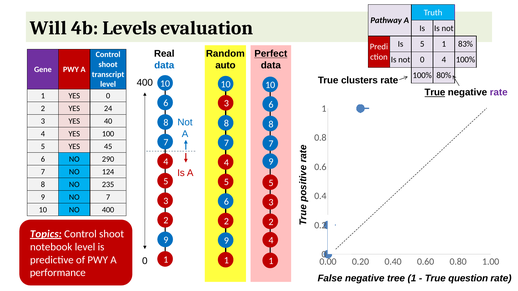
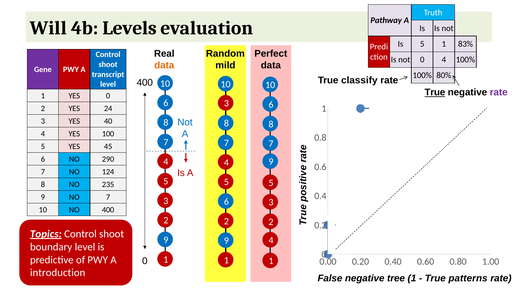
Perfect underline: present -> none
data at (164, 65) colour: blue -> orange
auto: auto -> mild
clusters: clusters -> classify
notebook: notebook -> boundary
performance: performance -> introduction
question: question -> patterns
